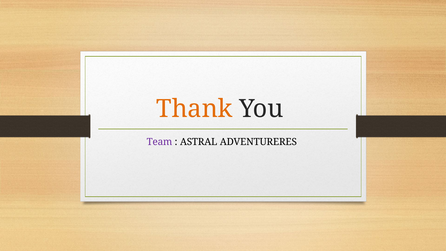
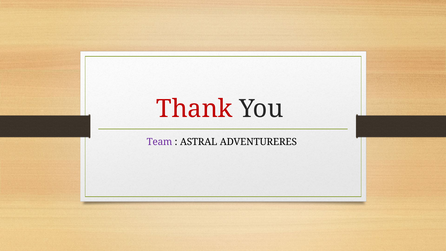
Thank colour: orange -> red
